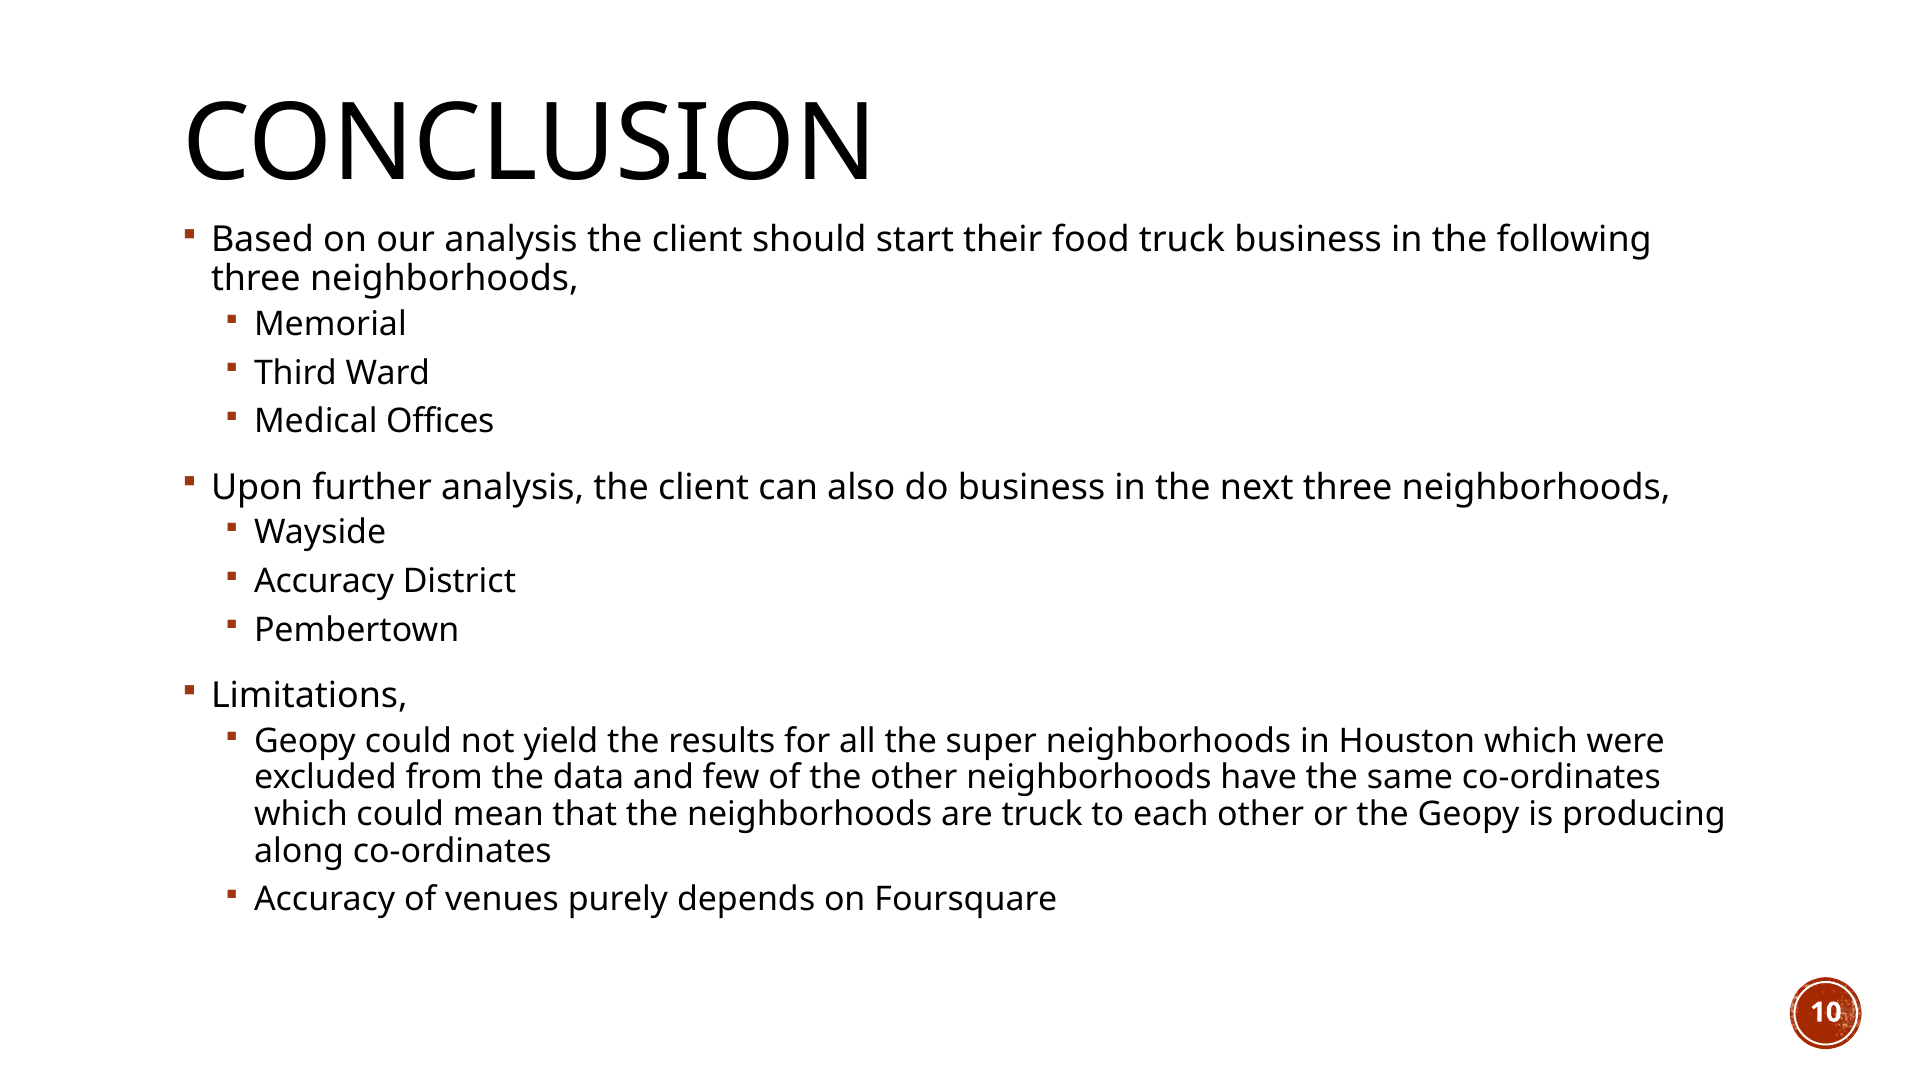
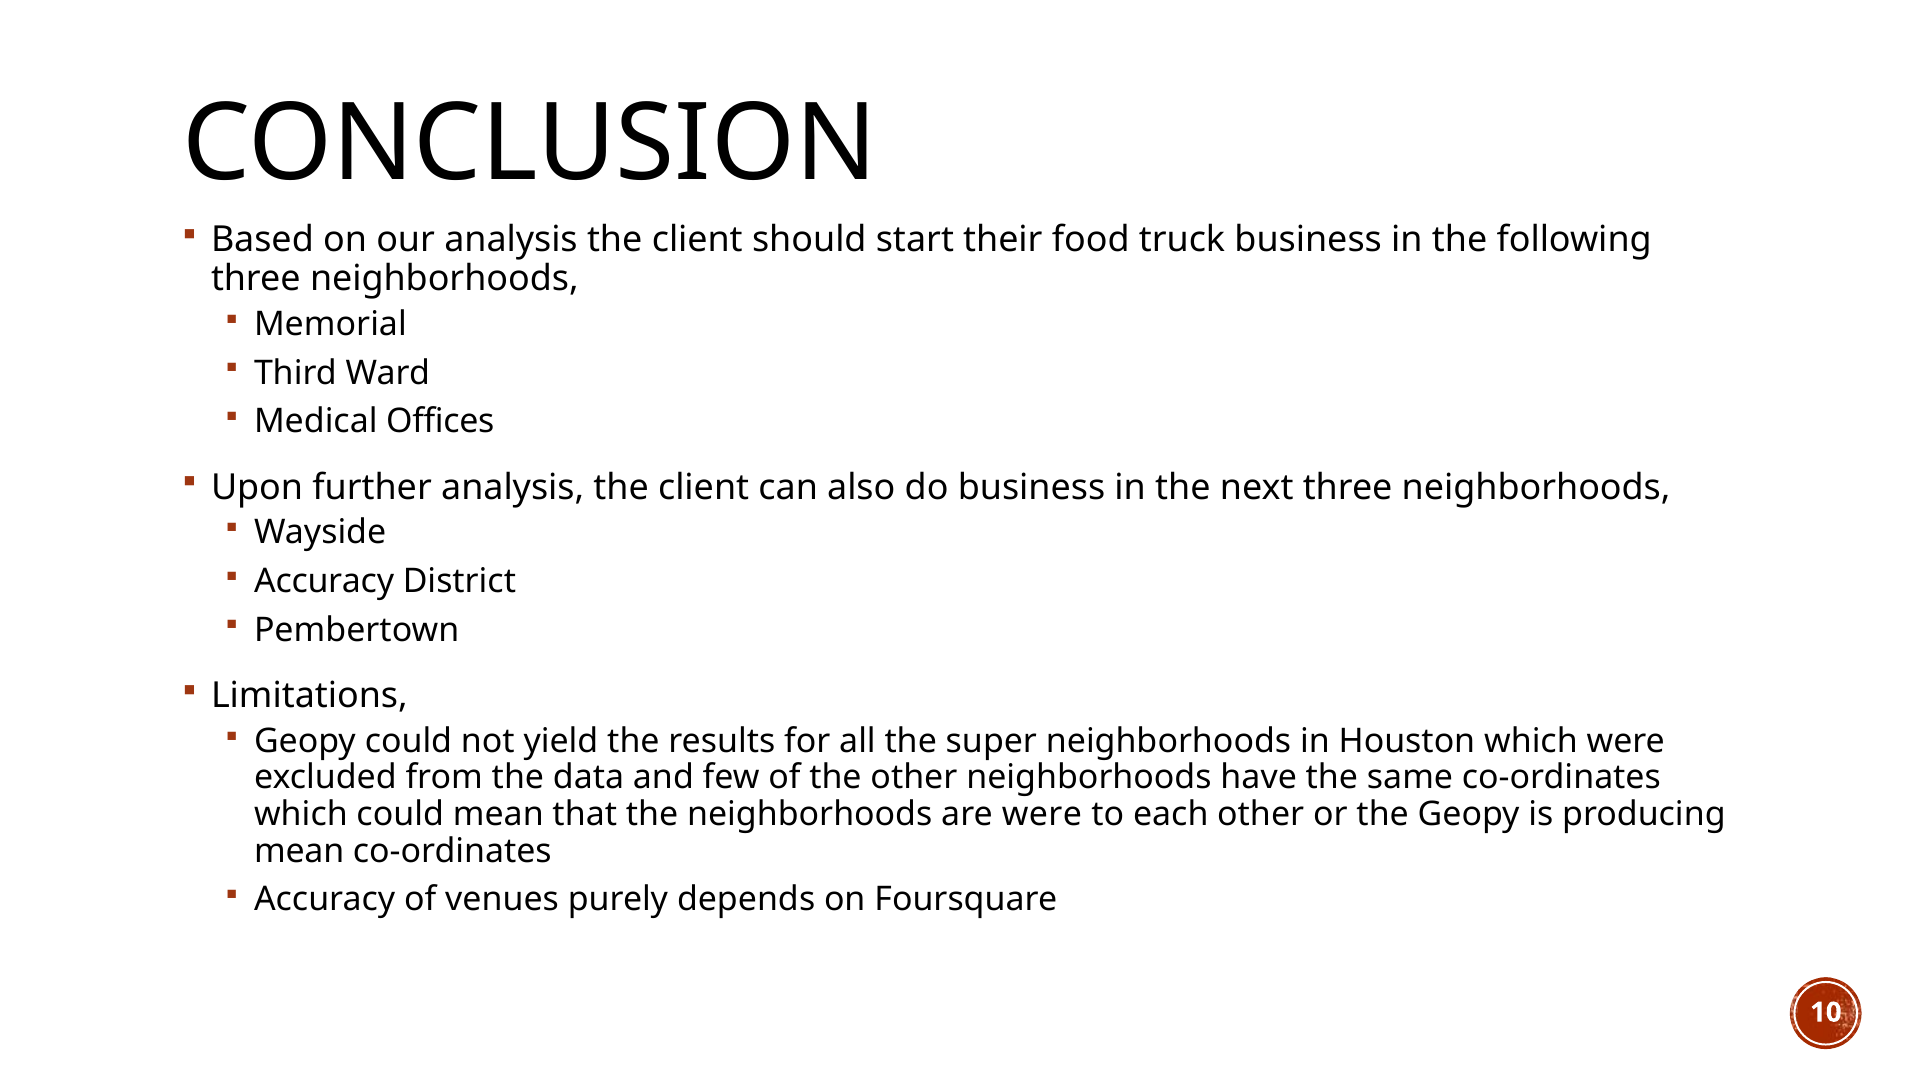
are truck: truck -> were
along at (299, 851): along -> mean
